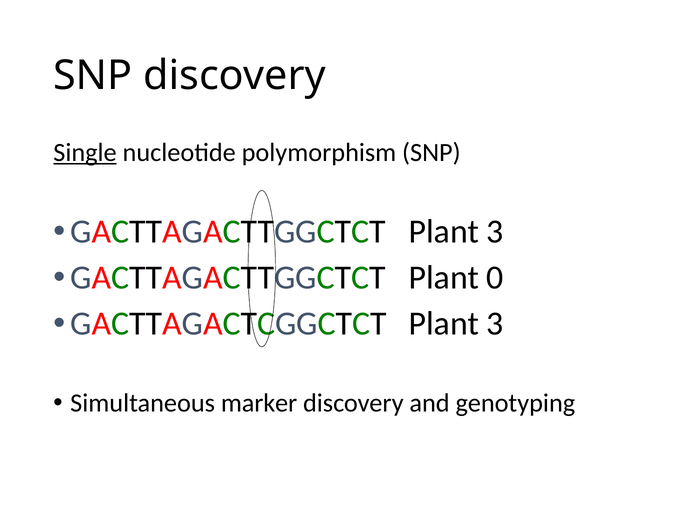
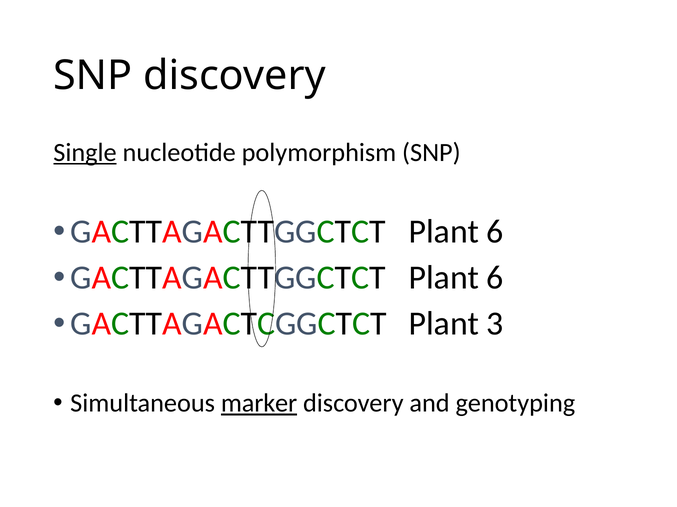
3 at (495, 232): 3 -> 6
0 at (495, 278): 0 -> 6
marker underline: none -> present
